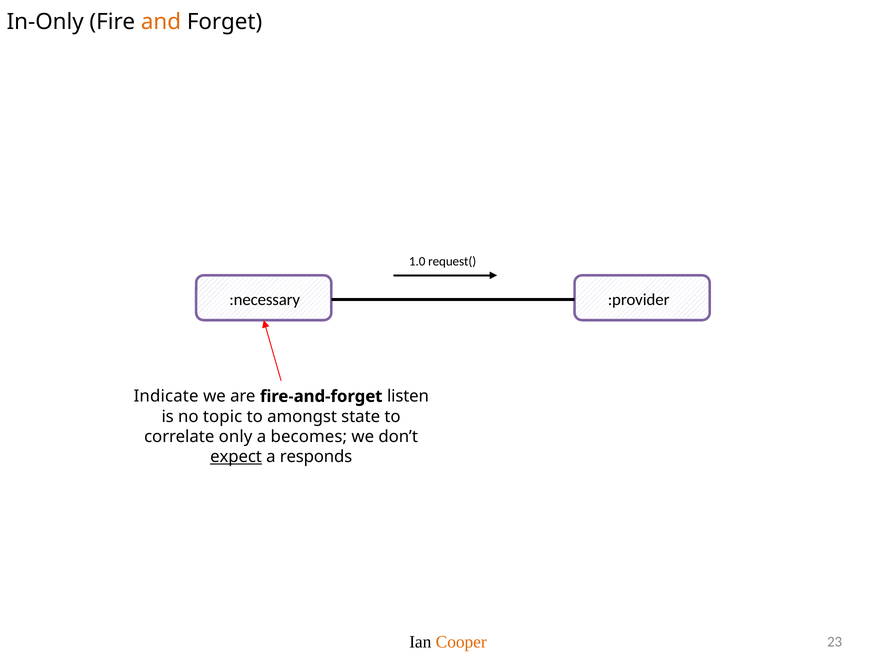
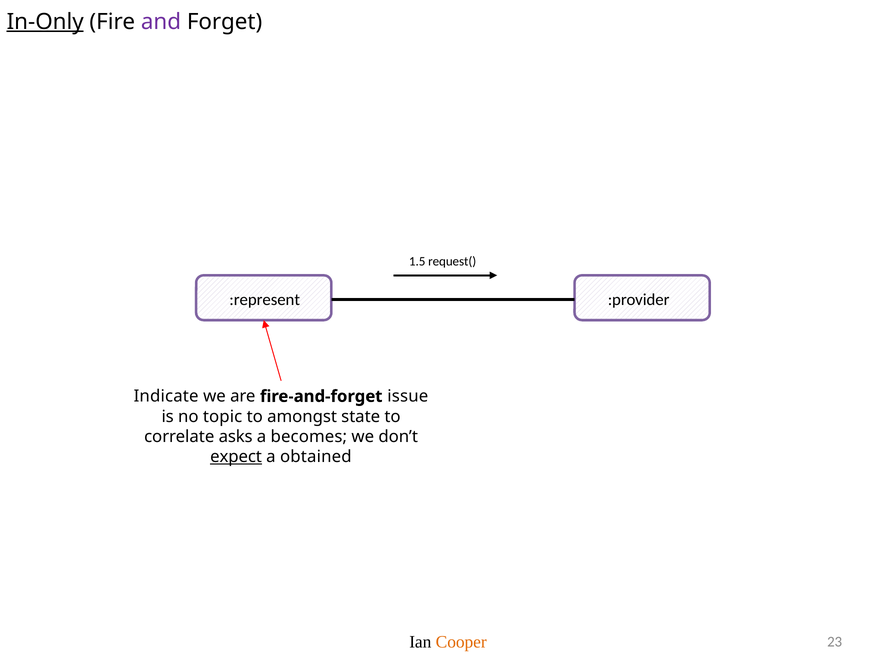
In-Only underline: none -> present
and colour: orange -> purple
1.0: 1.0 -> 1.5
:necessary: :necessary -> :represent
listen: listen -> issue
only: only -> asks
responds: responds -> obtained
